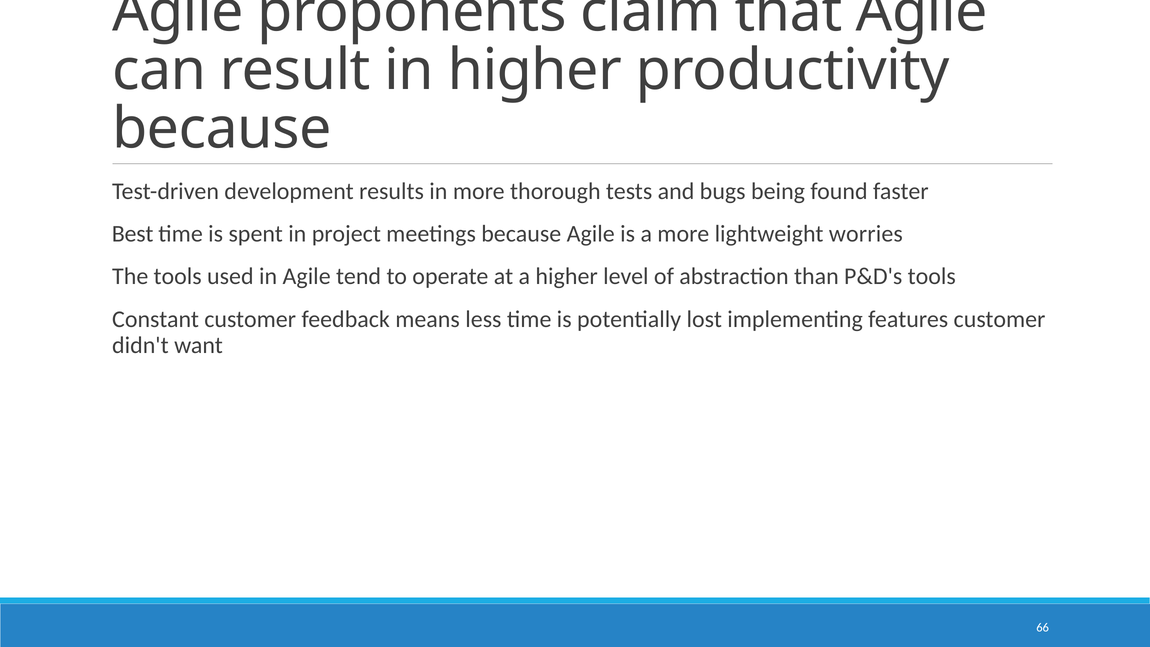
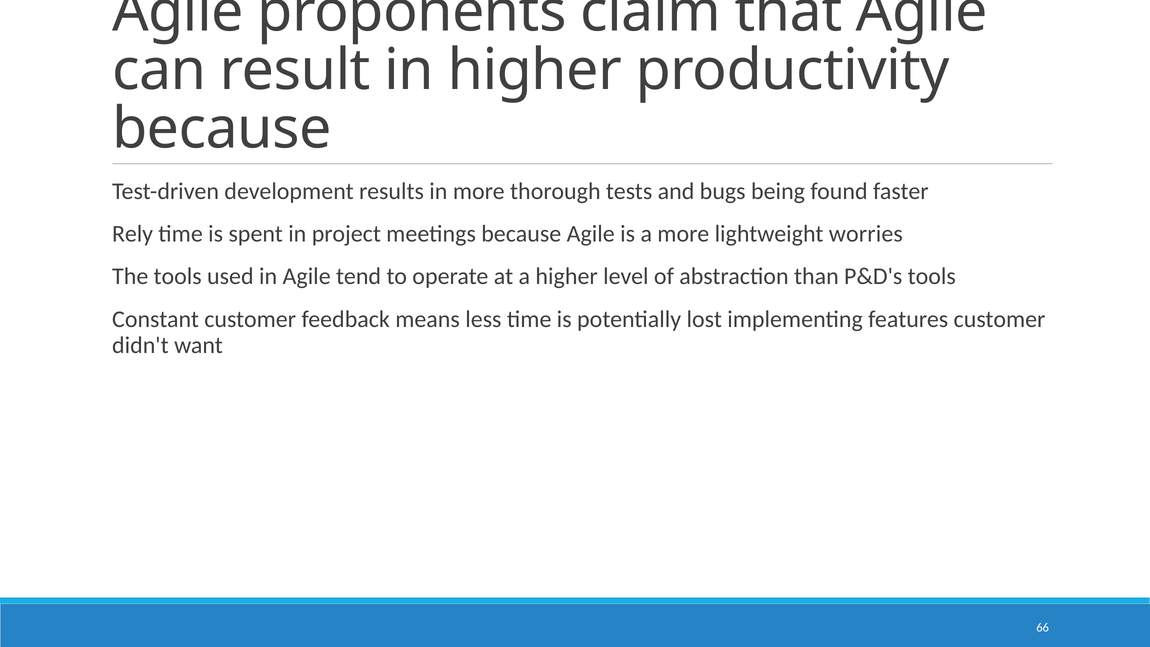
Best: Best -> Rely
